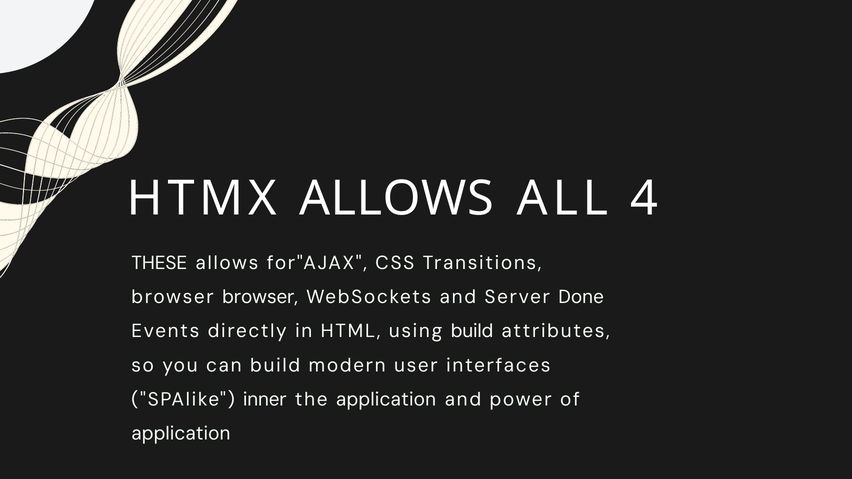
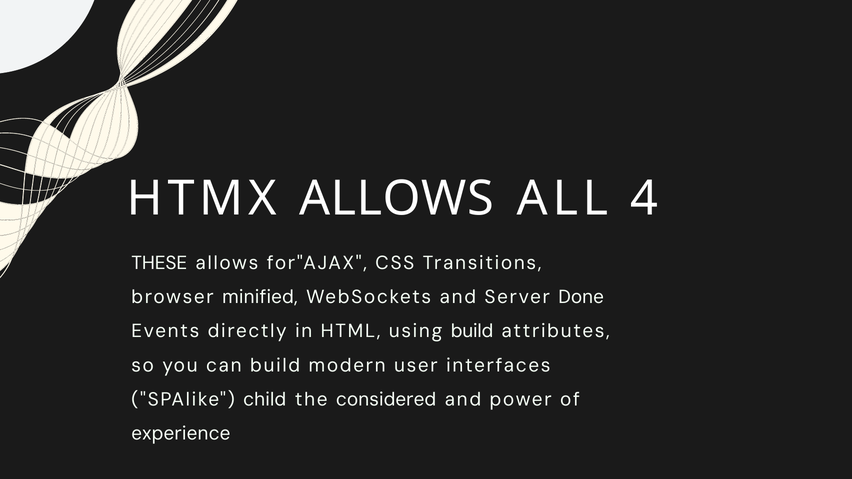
browser browser: browser -> minified
inner: inner -> child
the application: application -> considered
application at (181, 434): application -> experience
